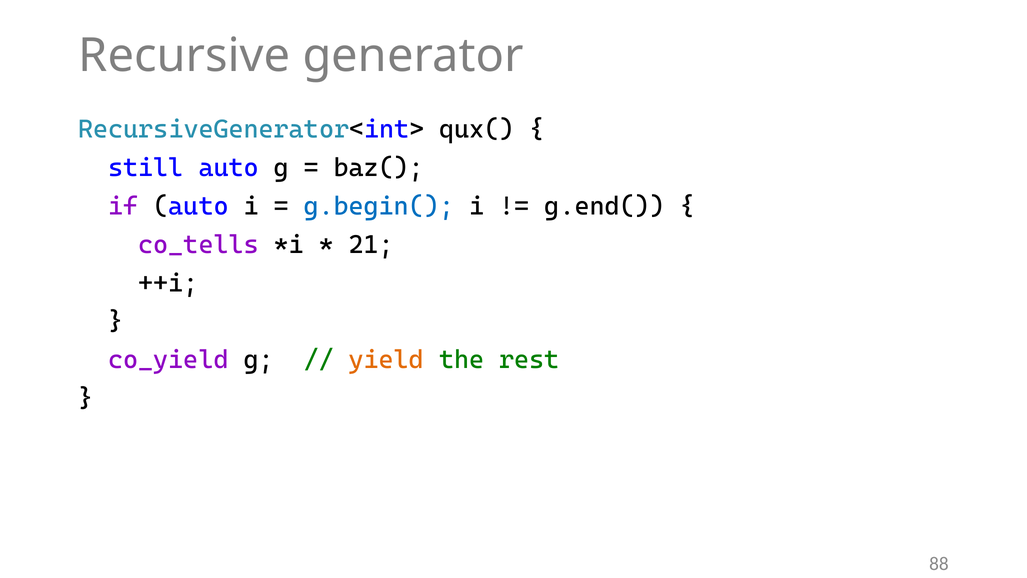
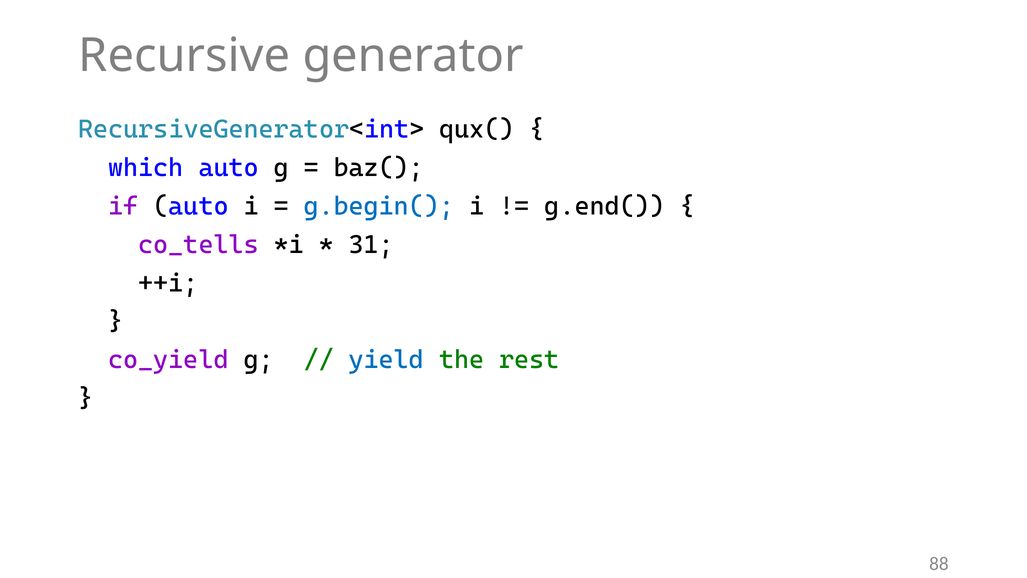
still: still -> which
21: 21 -> 31
yield colour: orange -> blue
